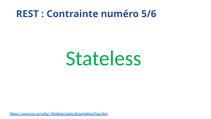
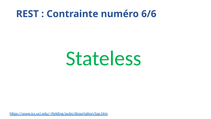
5/6: 5/6 -> 6/6
